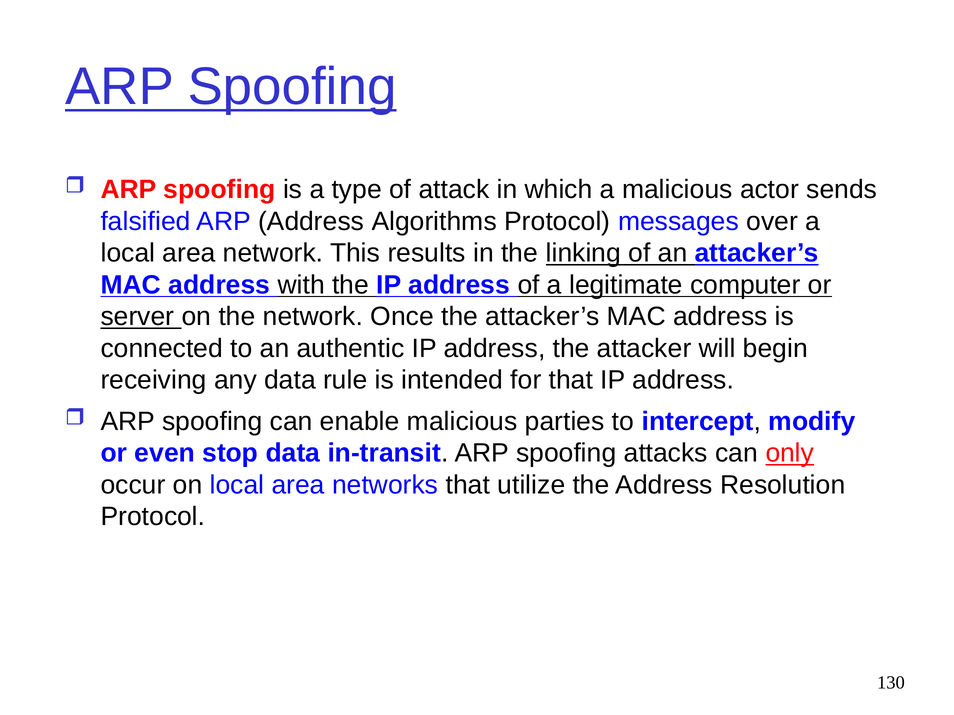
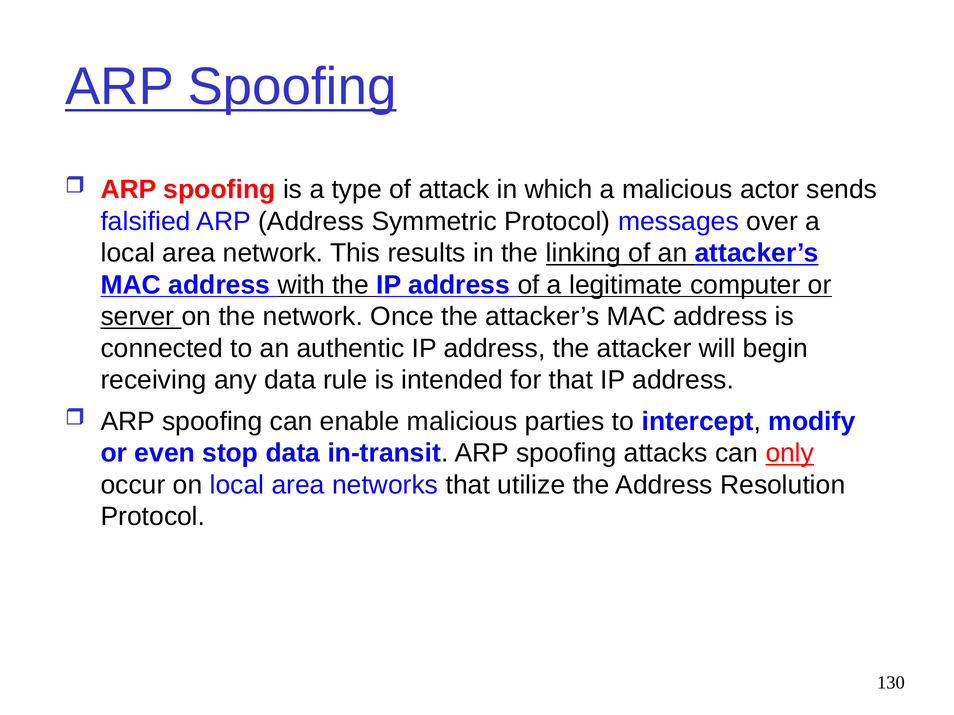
Algorithms: Algorithms -> Symmetric
